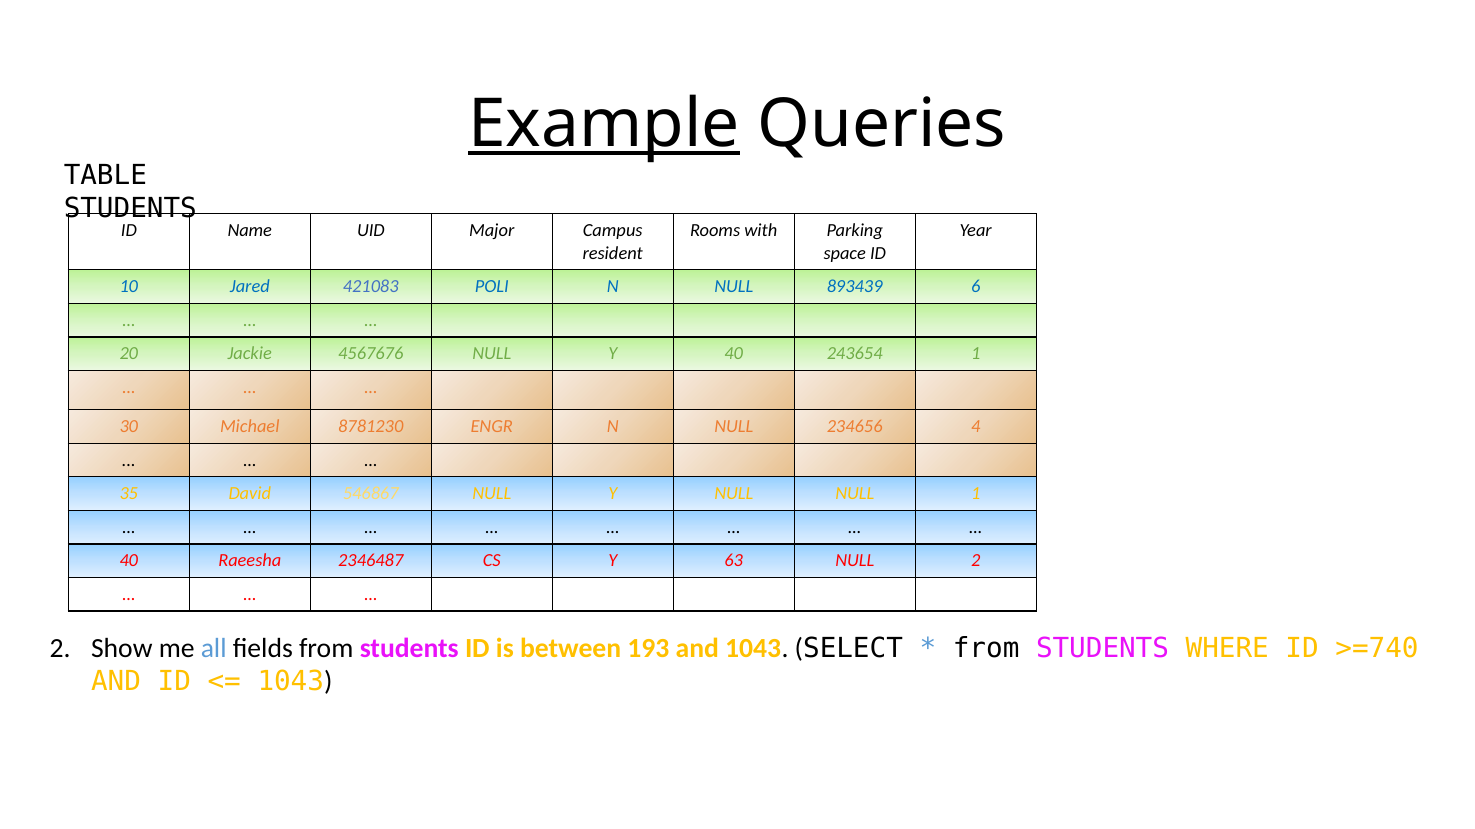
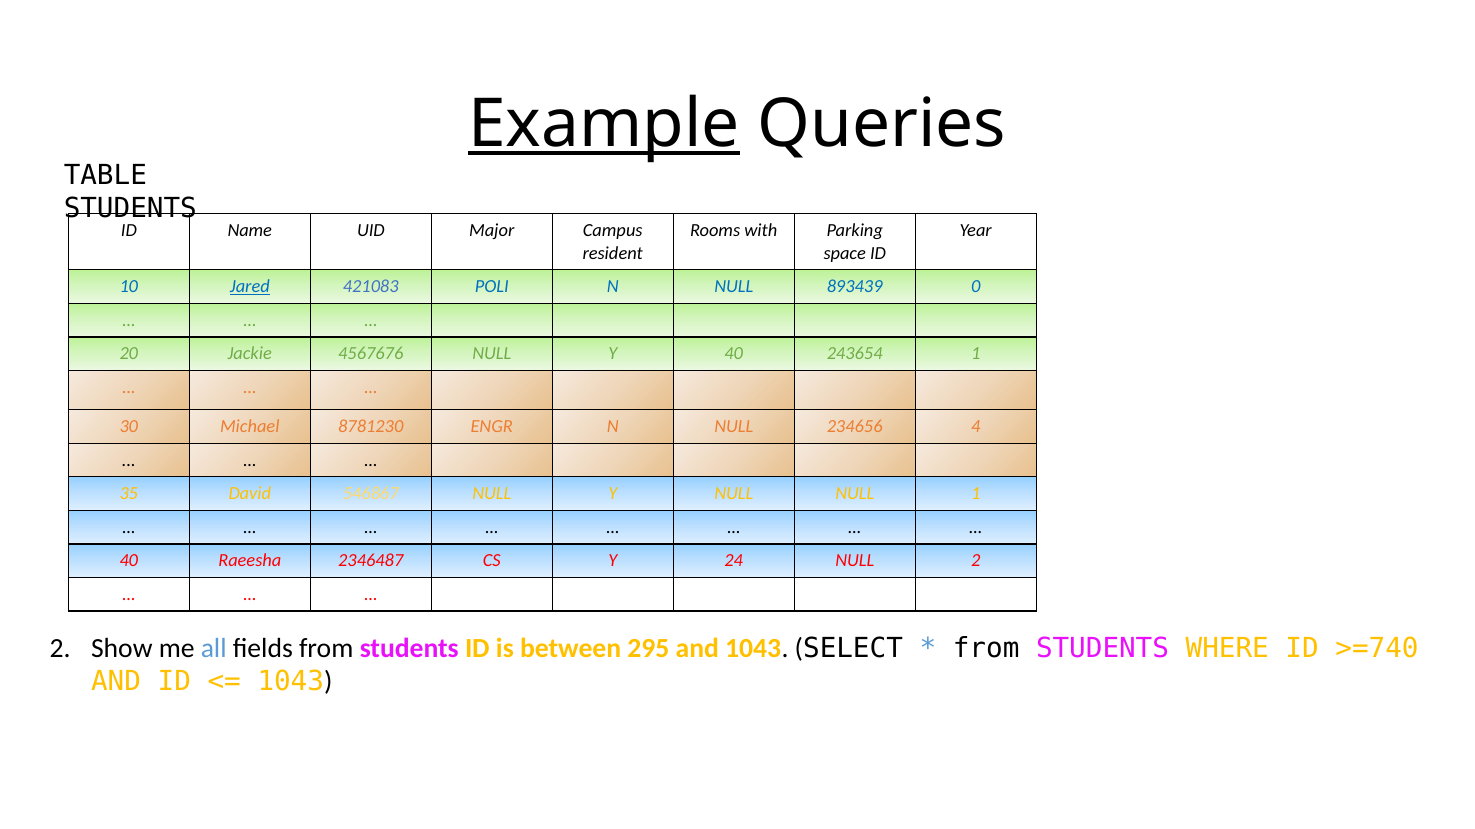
Jared underline: none -> present
6: 6 -> 0
63: 63 -> 24
193: 193 -> 295
